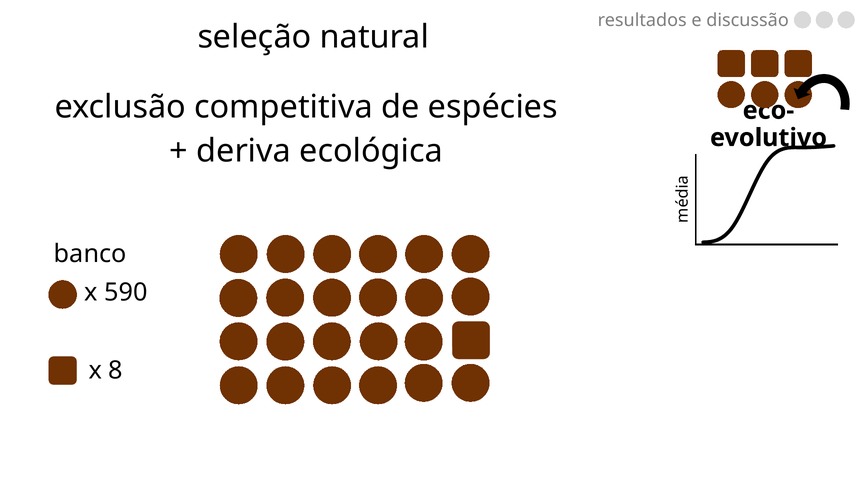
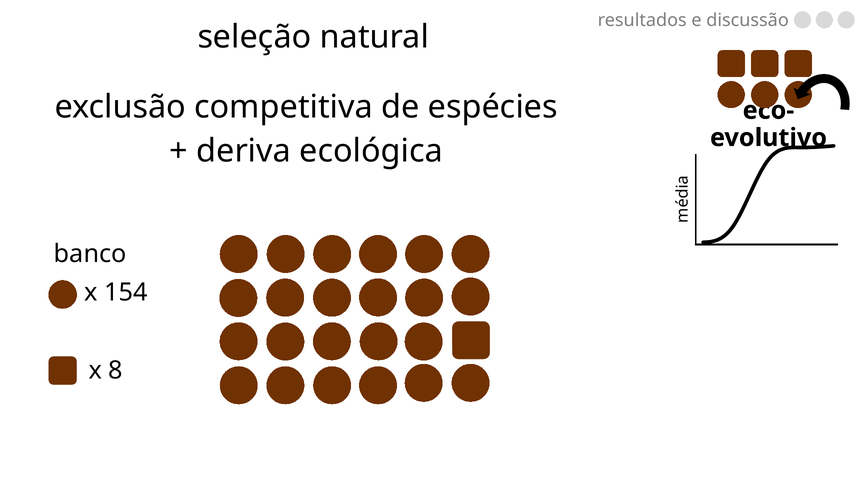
590: 590 -> 154
